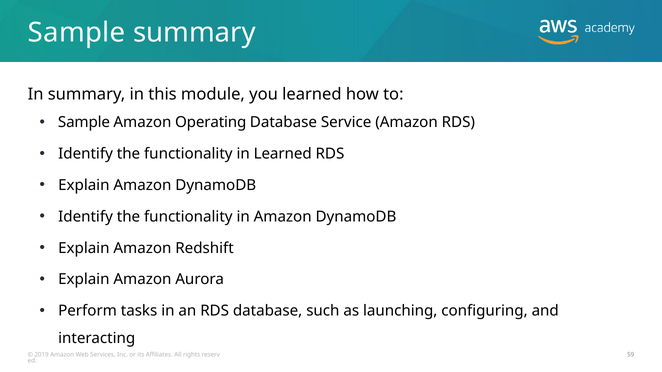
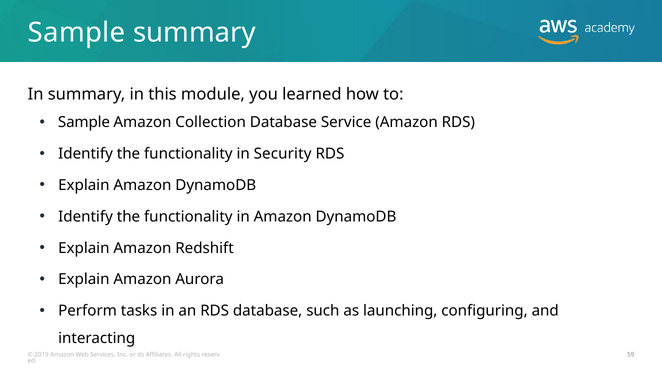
Operating: Operating -> Collection
in Learned: Learned -> Security
